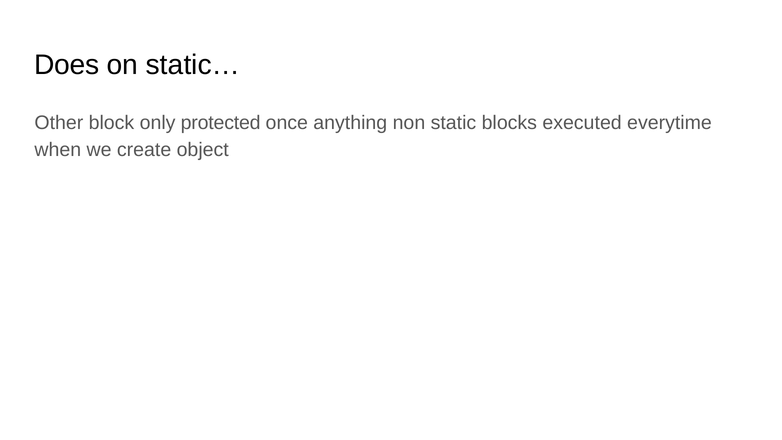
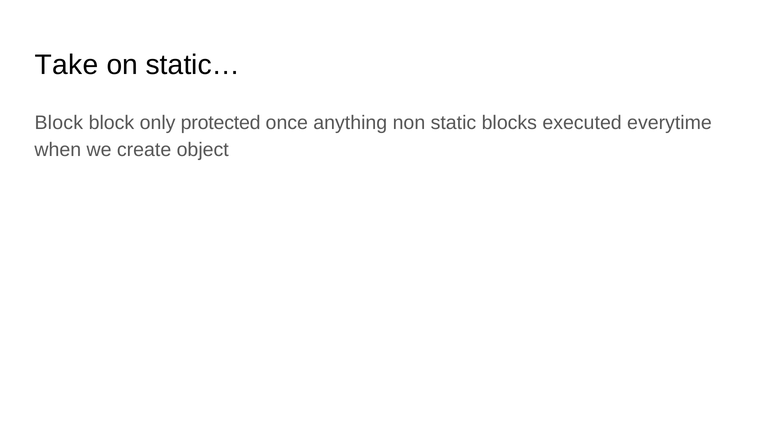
Does: Does -> Take
Other at (59, 123): Other -> Block
